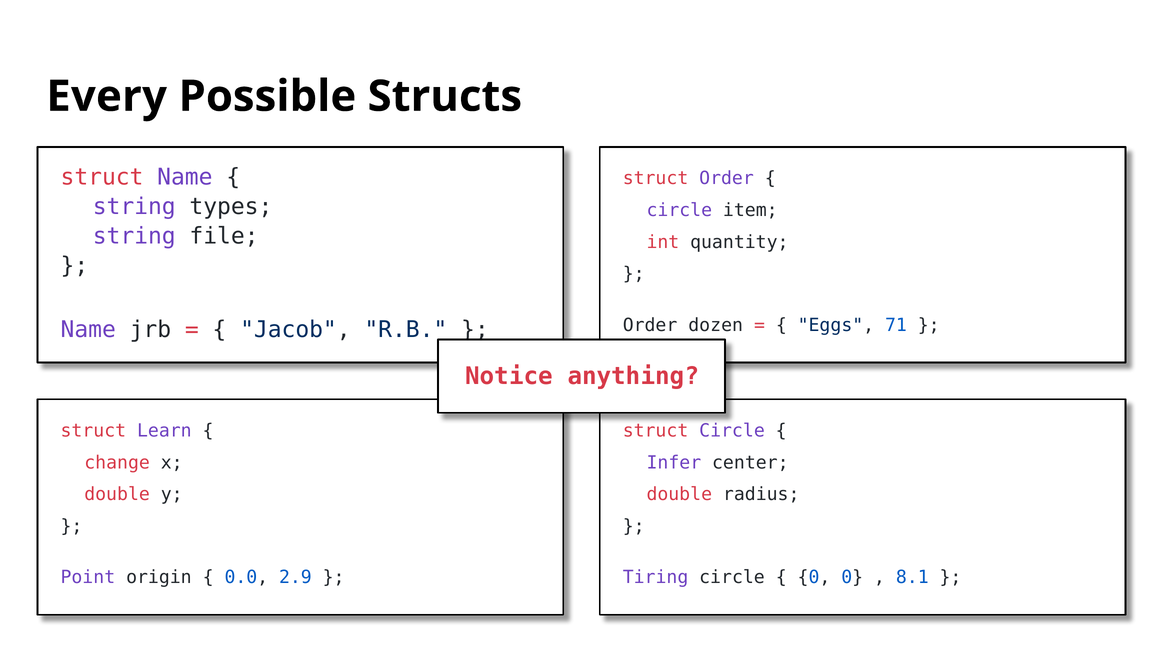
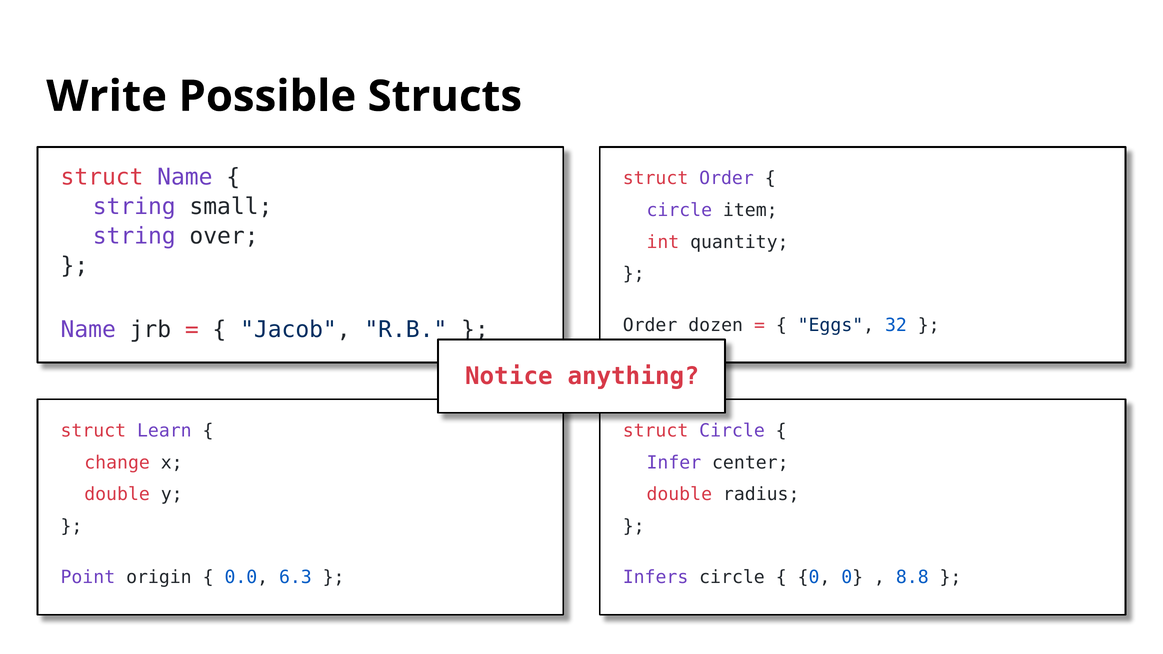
Every: Every -> Write
types: types -> small
file: file -> over
71: 71 -> 32
2.9: 2.9 -> 6.3
Tiring: Tiring -> Infers
8.1: 8.1 -> 8.8
